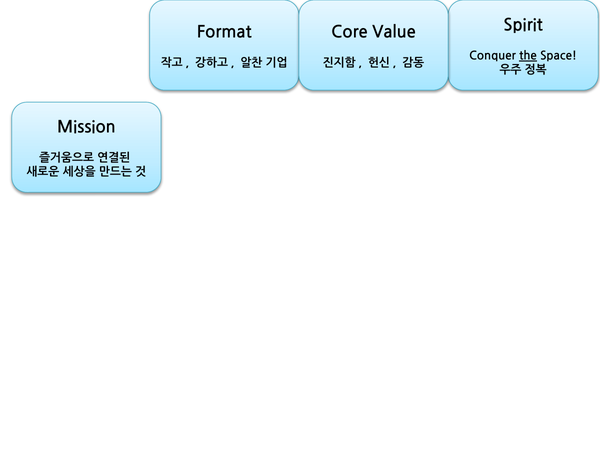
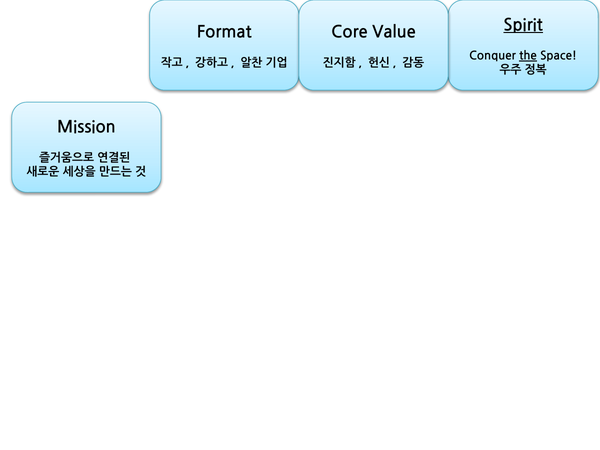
Spirit underline: none -> present
